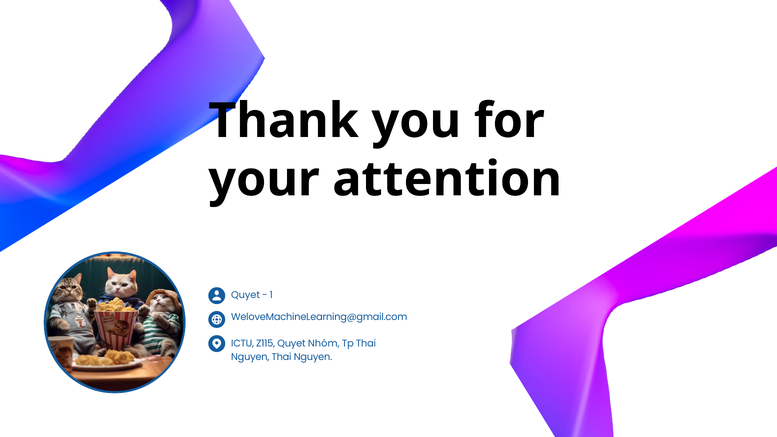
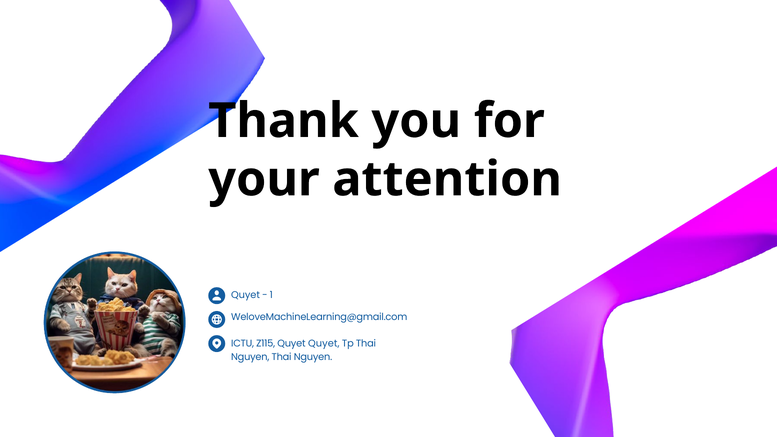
Quyet Nhóm: Nhóm -> Quyet
